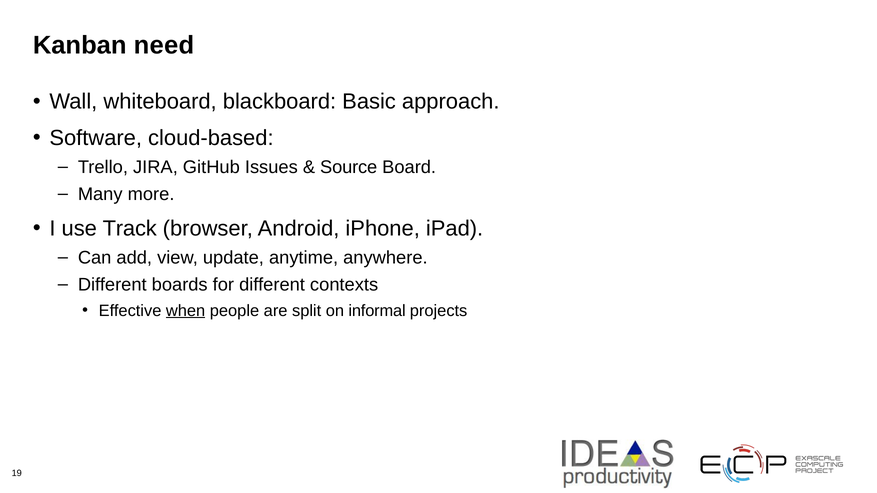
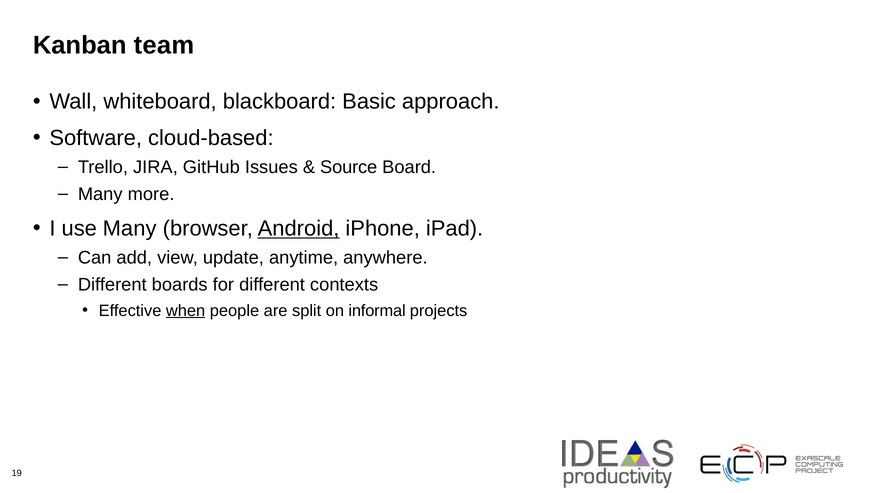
need: need -> team
use Track: Track -> Many
Android underline: none -> present
